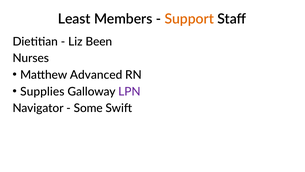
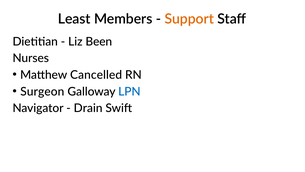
Advanced: Advanced -> Cancelled
Supplies: Supplies -> Surgeon
LPN colour: purple -> blue
Some: Some -> Drain
